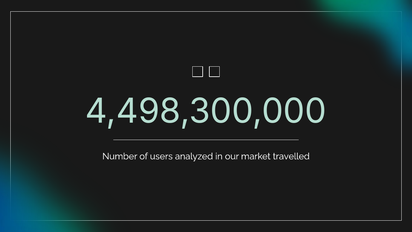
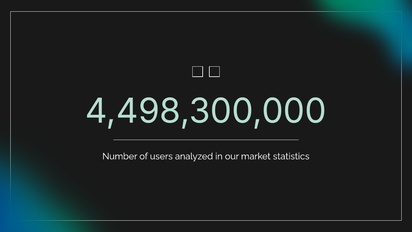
travelled: travelled -> statistics
